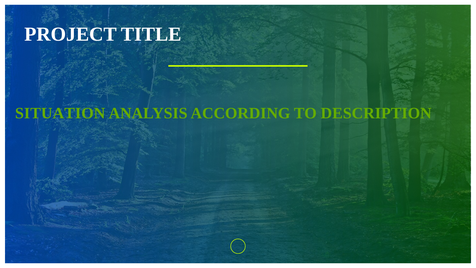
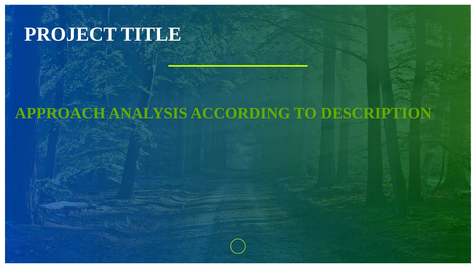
SITUATION: SITUATION -> APPROACH
